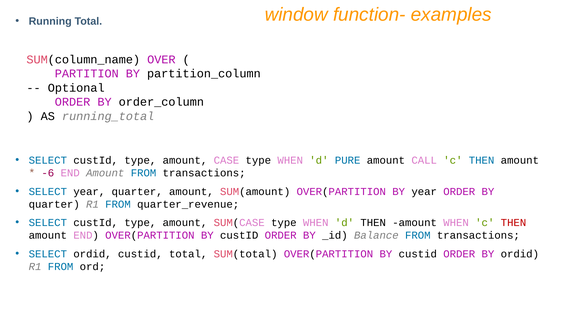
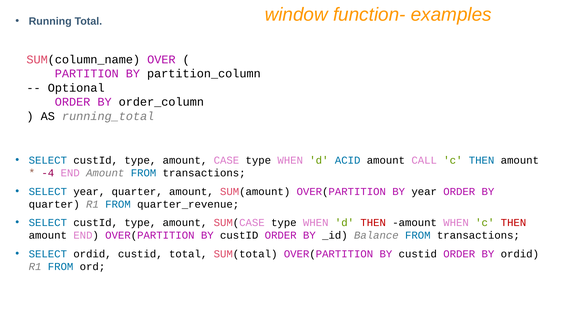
PURE: PURE -> ACID
-6: -6 -> -4
THEN at (373, 223) colour: black -> red
